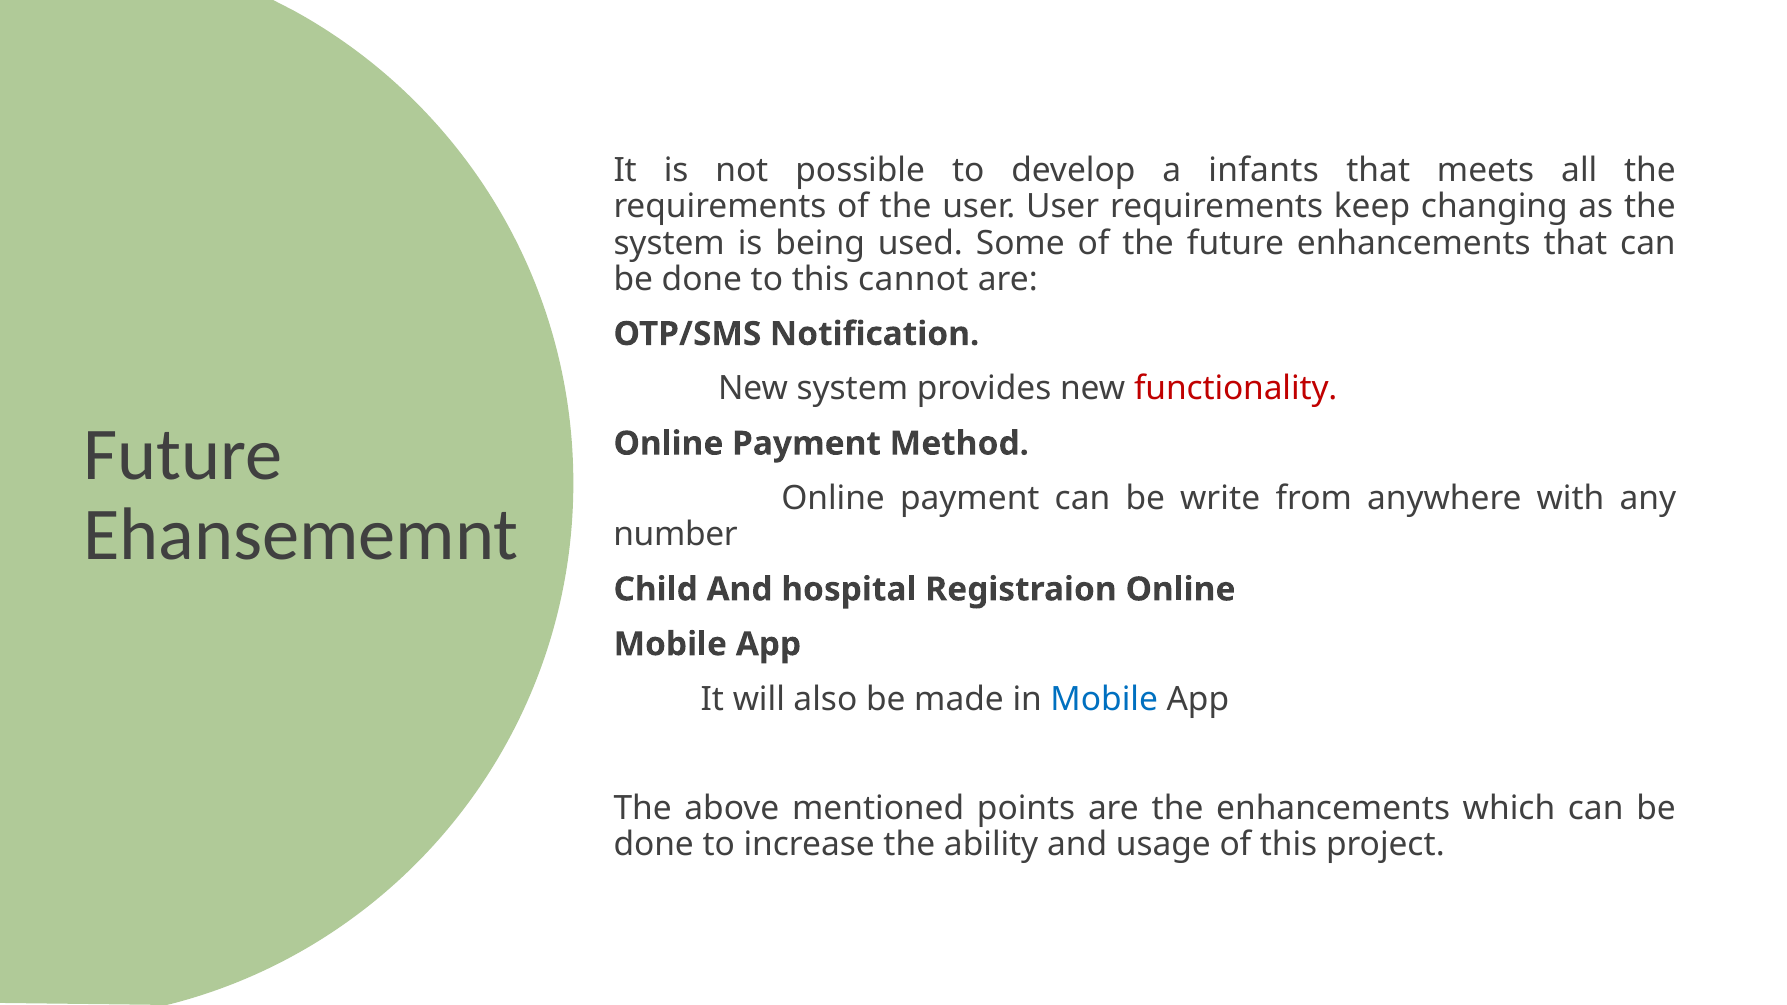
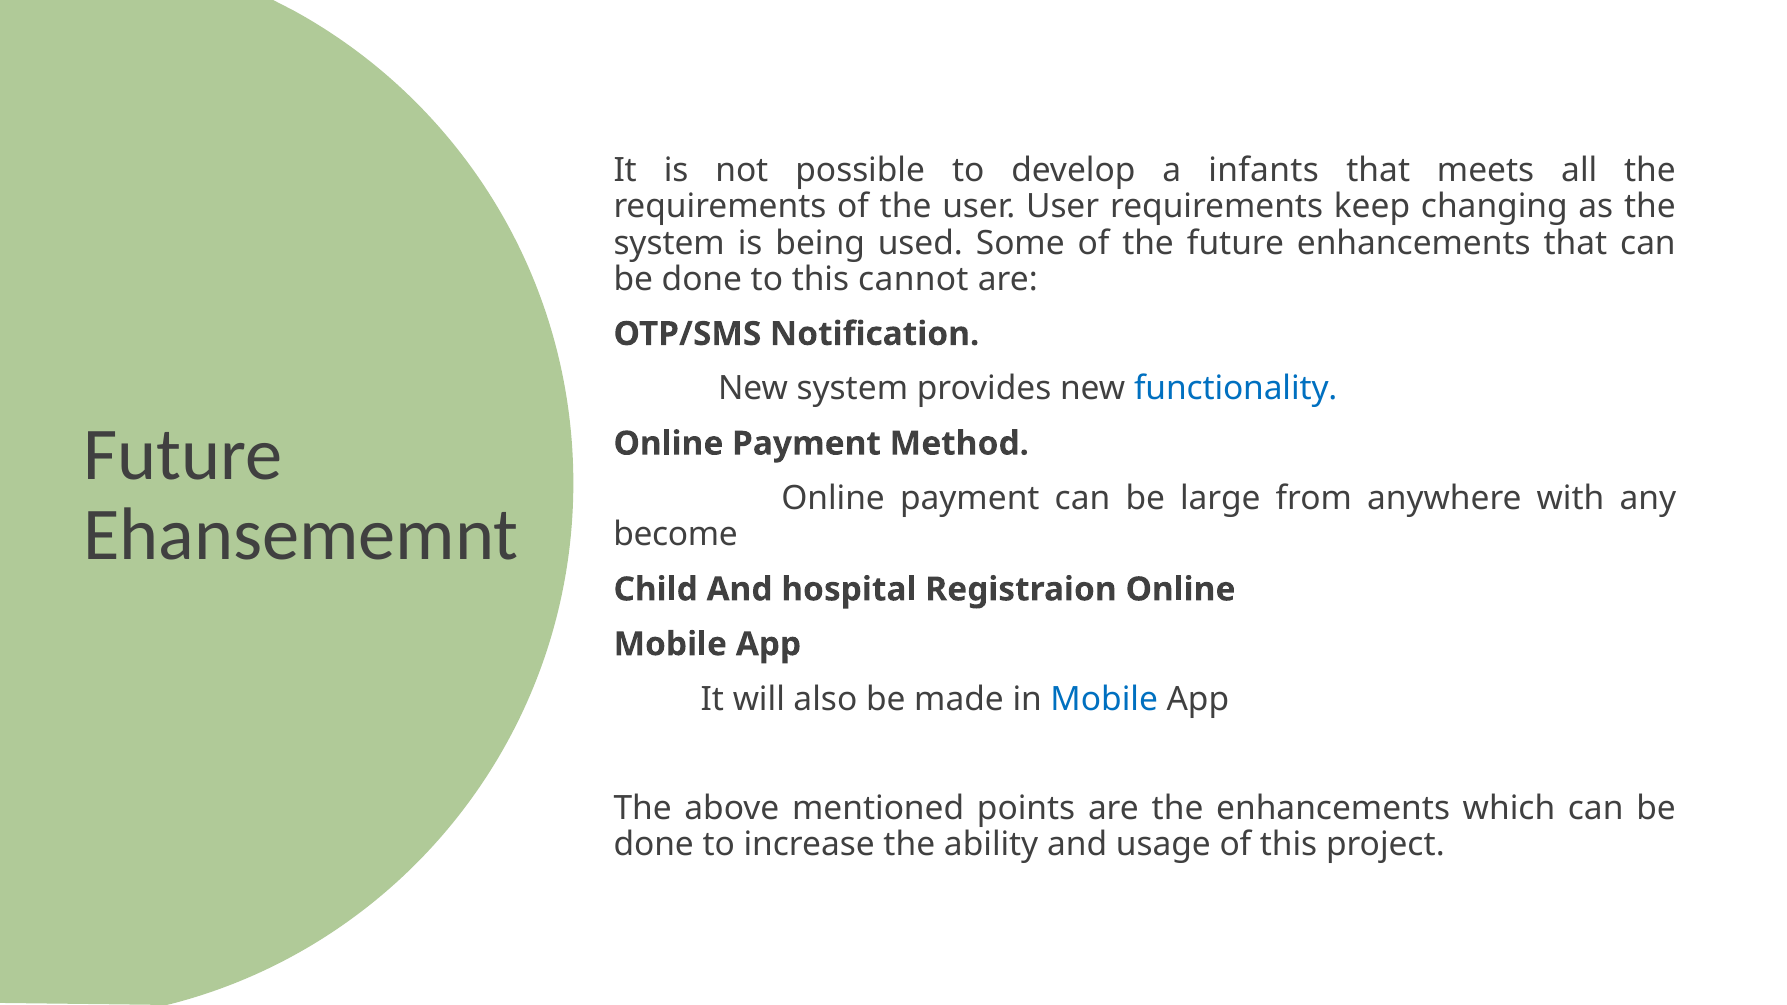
functionality colour: red -> blue
write: write -> large
number: number -> become
